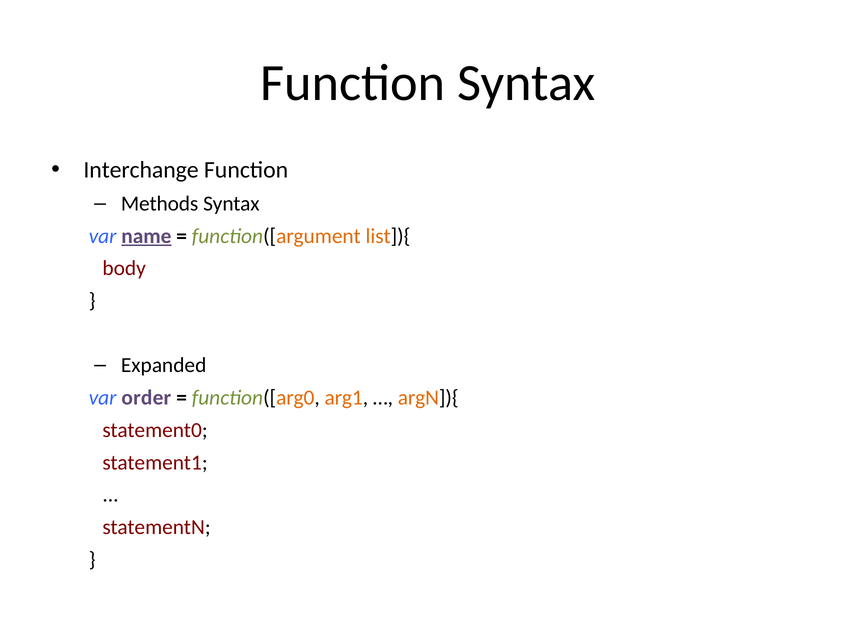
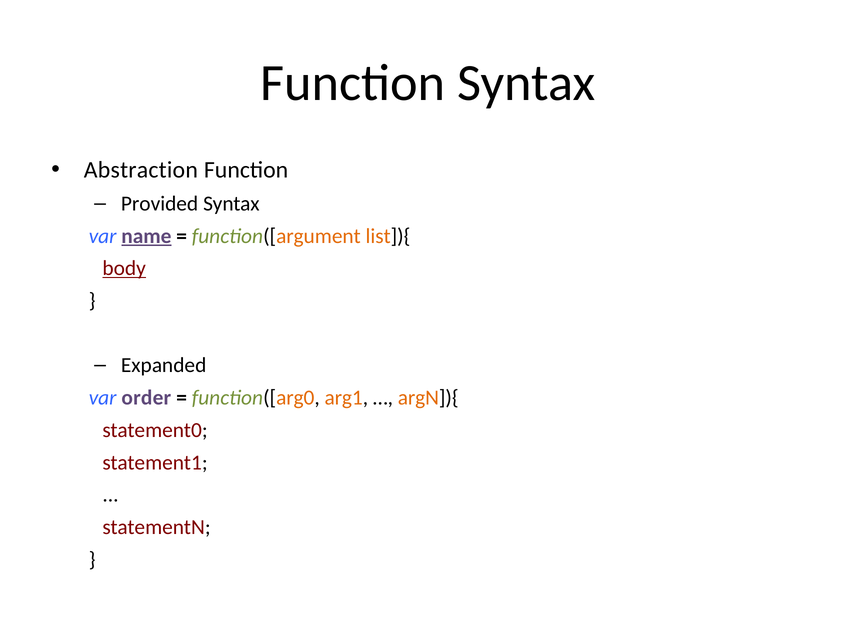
Interchange: Interchange -> Abstraction
Methods: Methods -> Provided
body underline: none -> present
